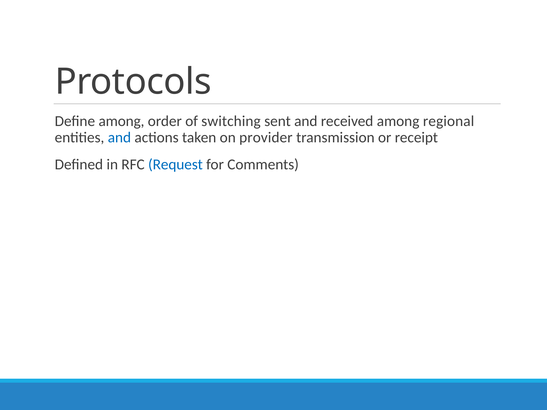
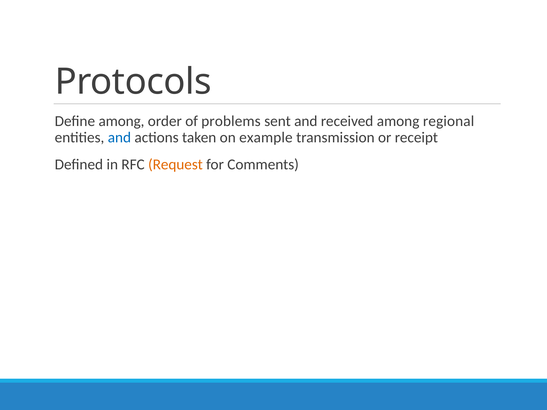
switching: switching -> problems
provider: provider -> example
Request colour: blue -> orange
